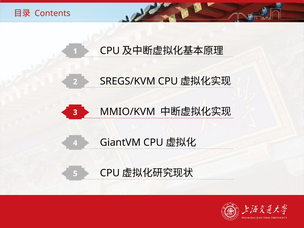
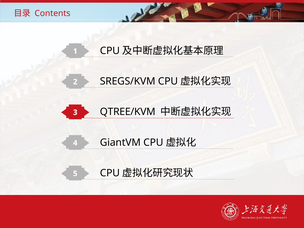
MMIO/KVM: MMIO/KVM -> QTREE/KVM
